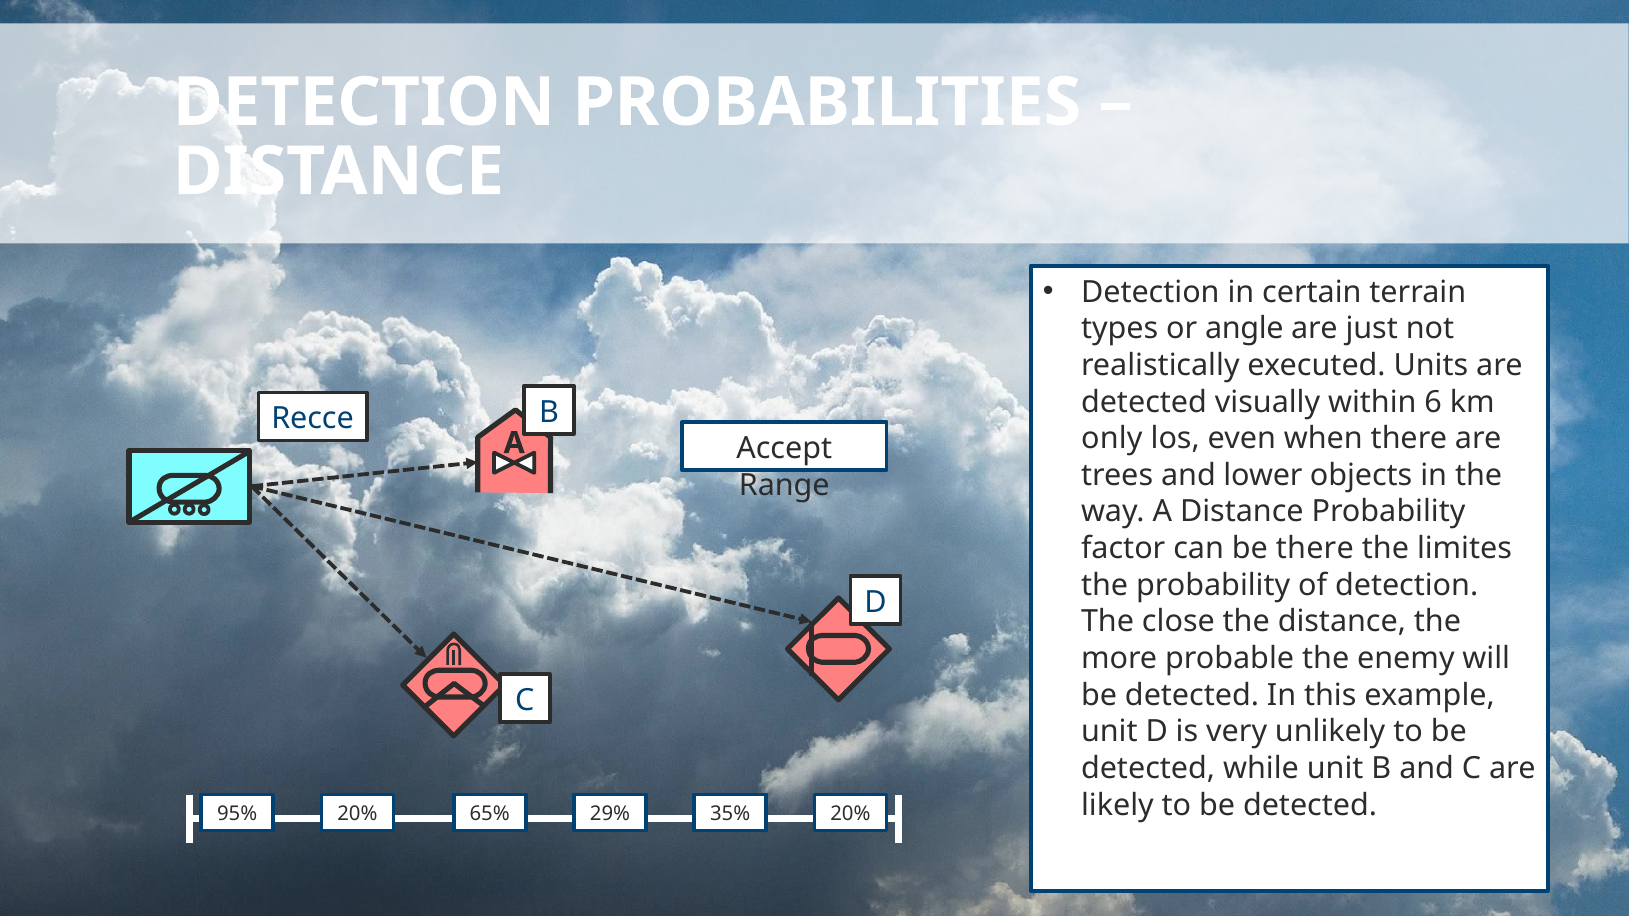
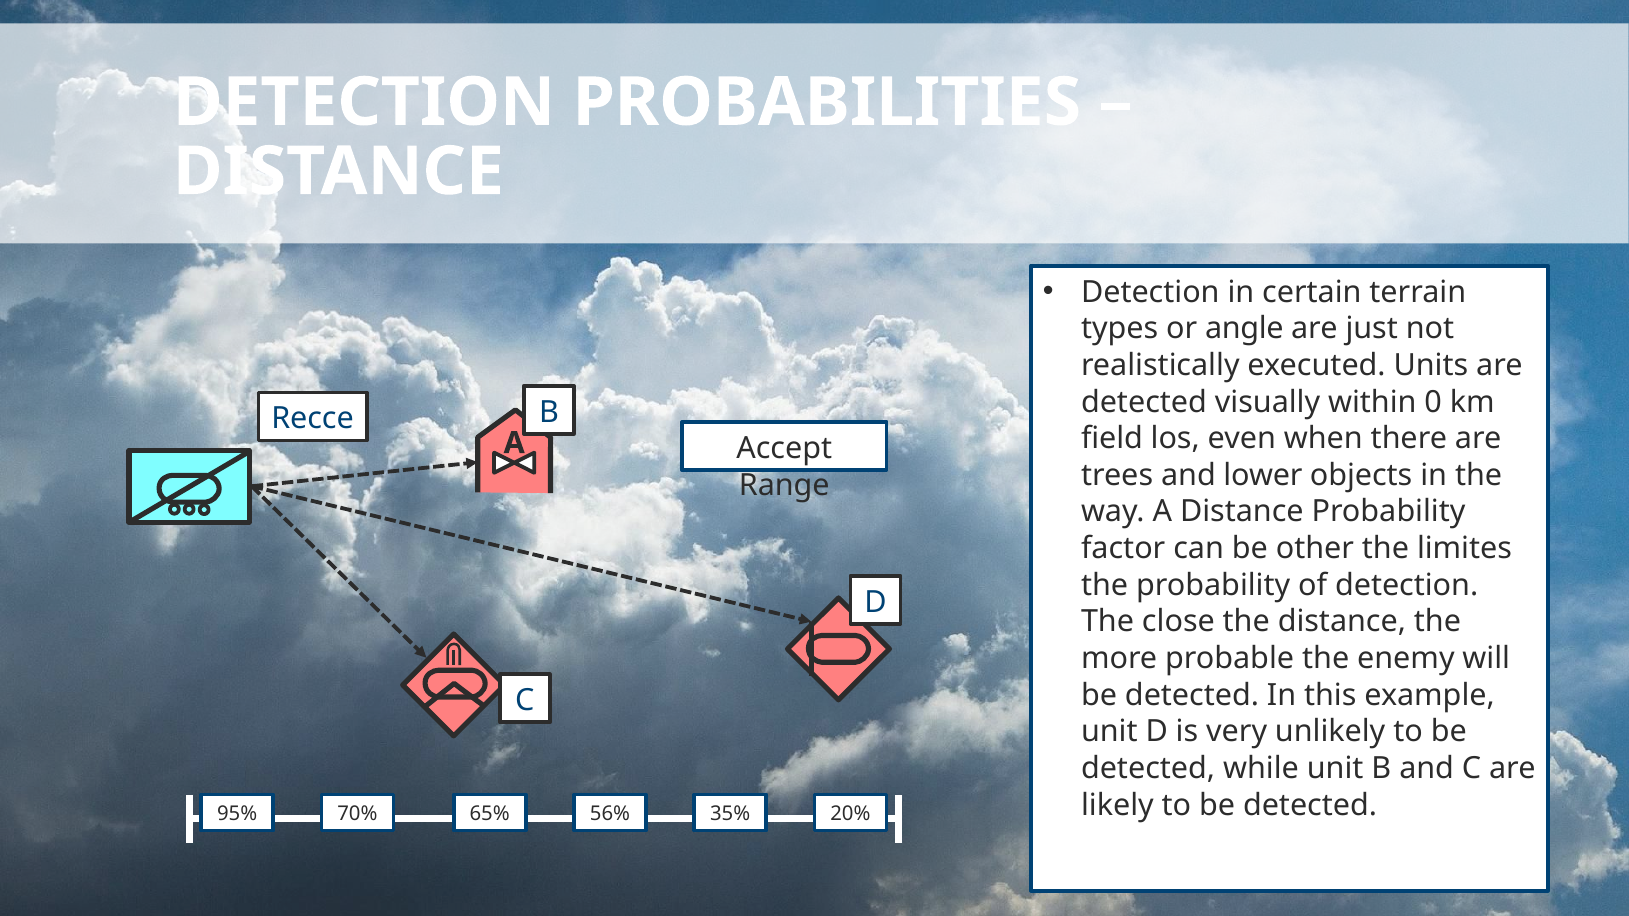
6: 6 -> 0
only: only -> field
be there: there -> other
95% 20%: 20% -> 70%
29%: 29% -> 56%
